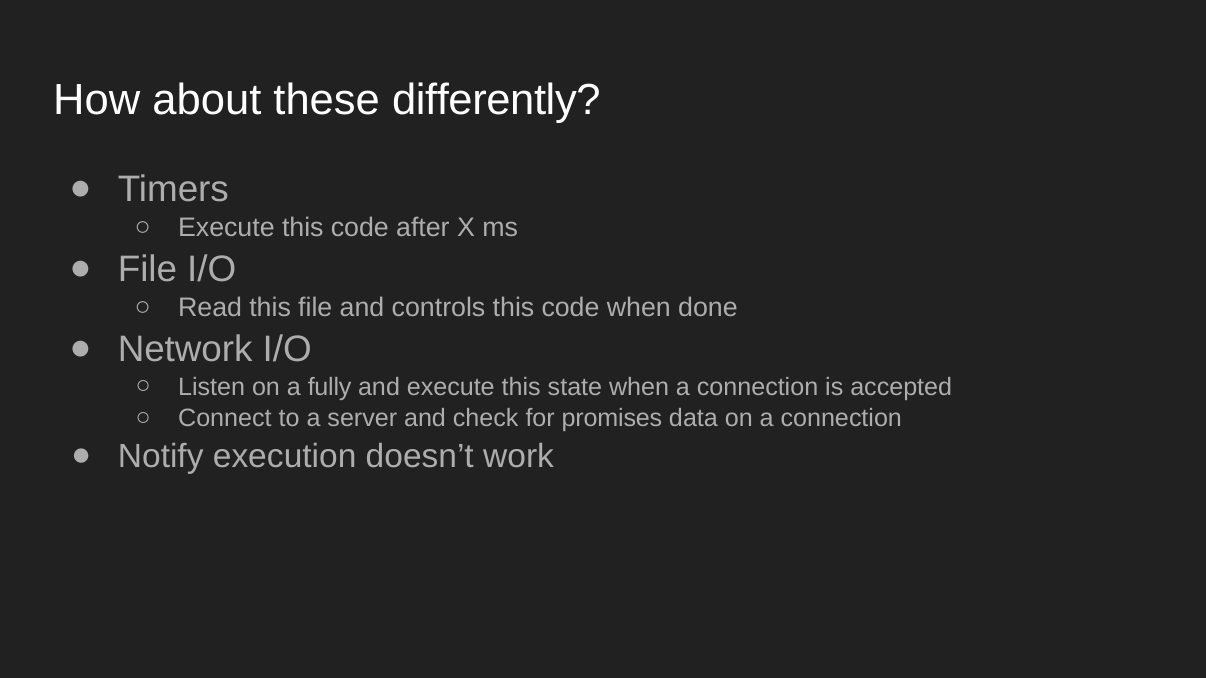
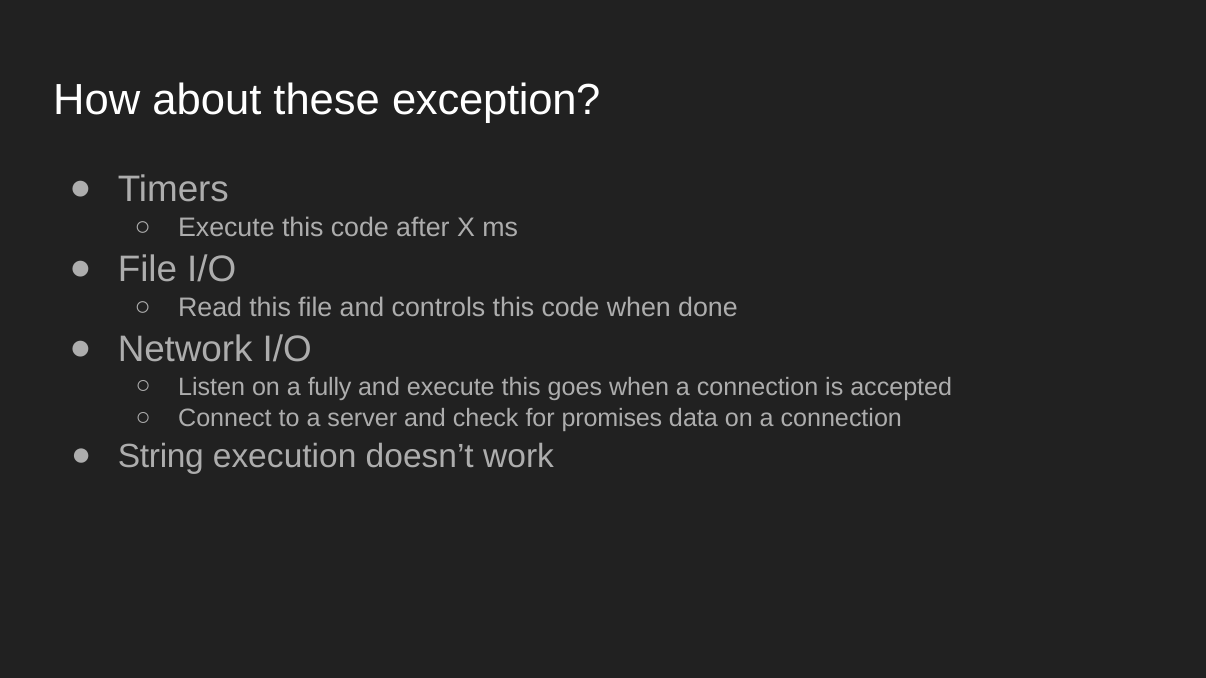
differently: differently -> exception
state: state -> goes
Notify: Notify -> String
